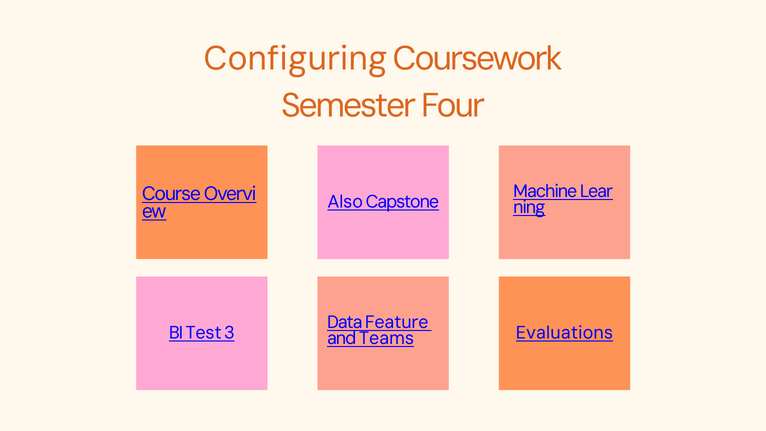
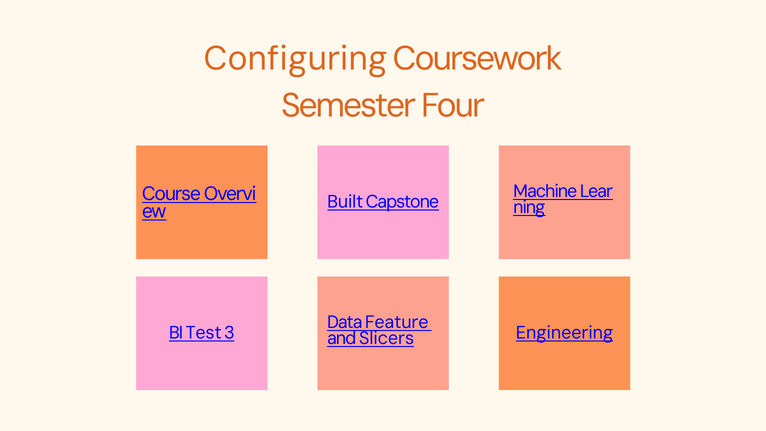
Also: Also -> Built
Evaluations: Evaluations -> Engineering
Teams: Teams -> Slicers
